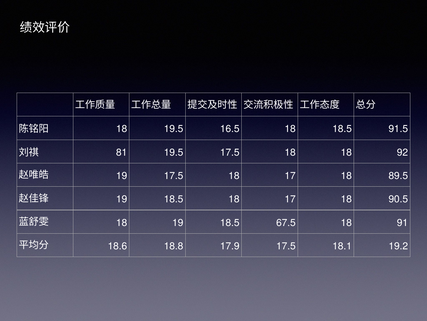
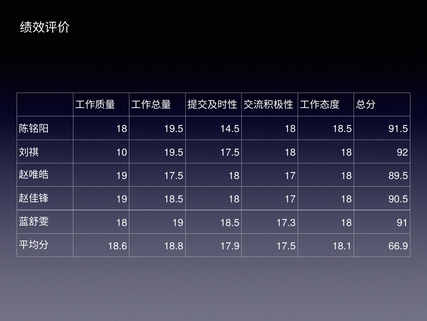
16.5: 16.5 -> 14.5
81: 81 -> 10
67.5: 67.5 -> 17.3
19.2: 19.2 -> 66.9
